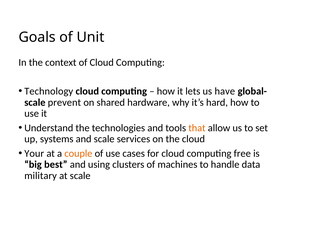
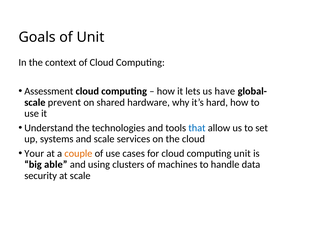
Technology: Technology -> Assessment
that colour: orange -> blue
computing free: free -> unit
best: best -> able
military: military -> security
